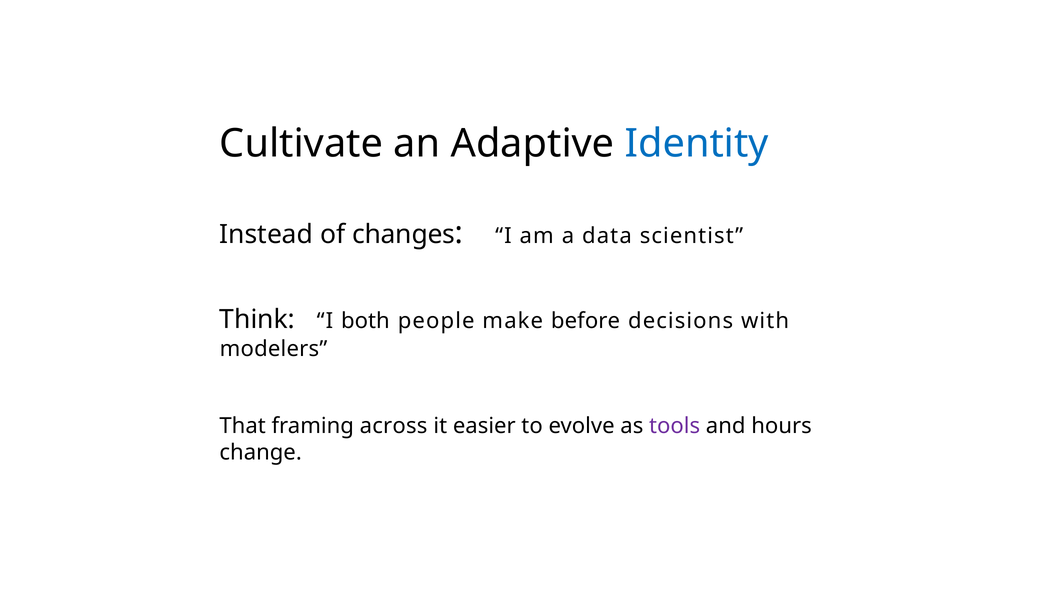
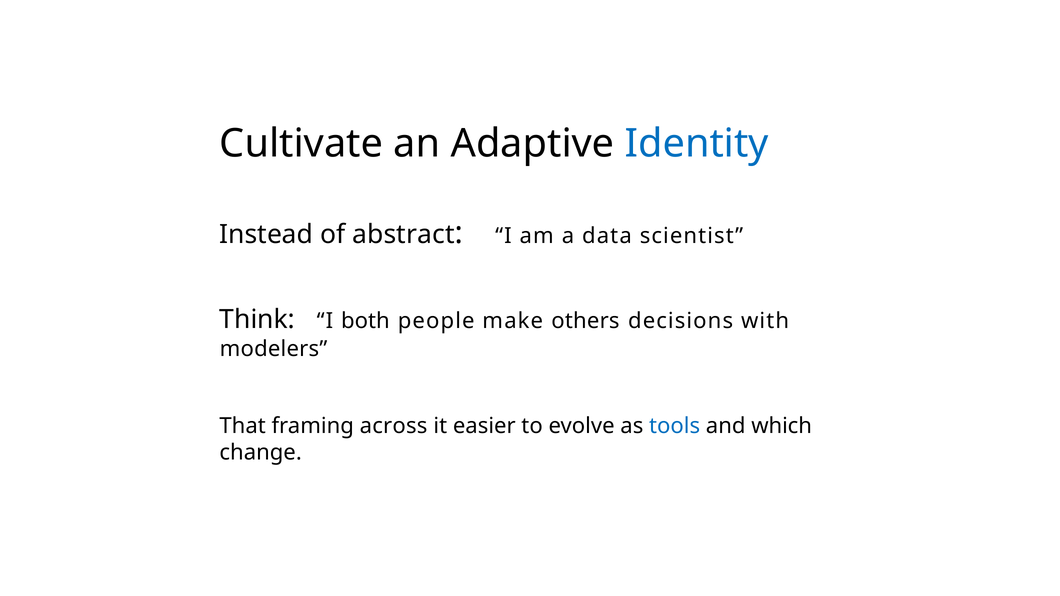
changes: changes -> abstract
before: before -> others
tools colour: purple -> blue
hours: hours -> which
